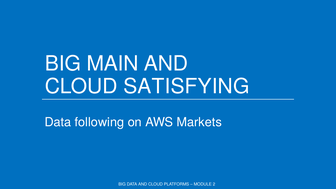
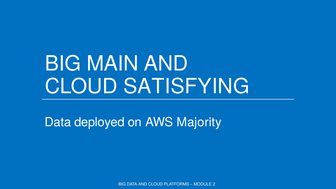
following: following -> deployed
Markets: Markets -> Majority
